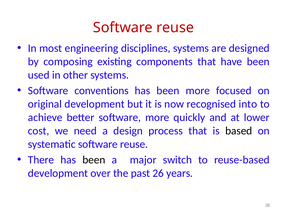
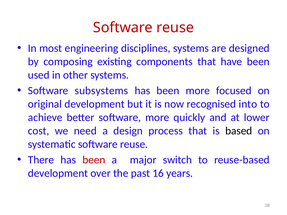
conventions: conventions -> subsystems
been at (94, 160) colour: black -> red
26: 26 -> 16
